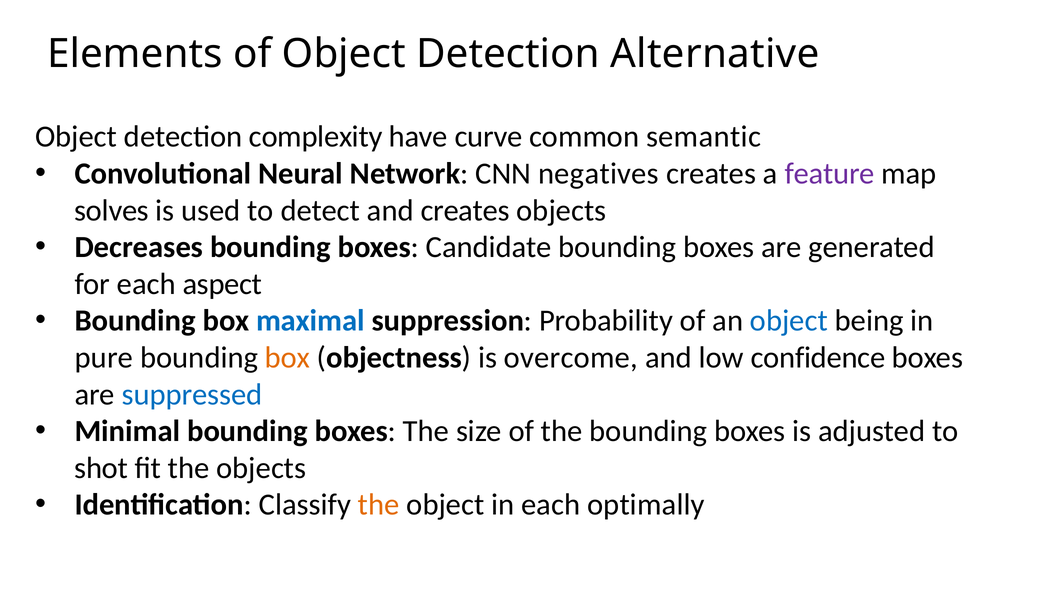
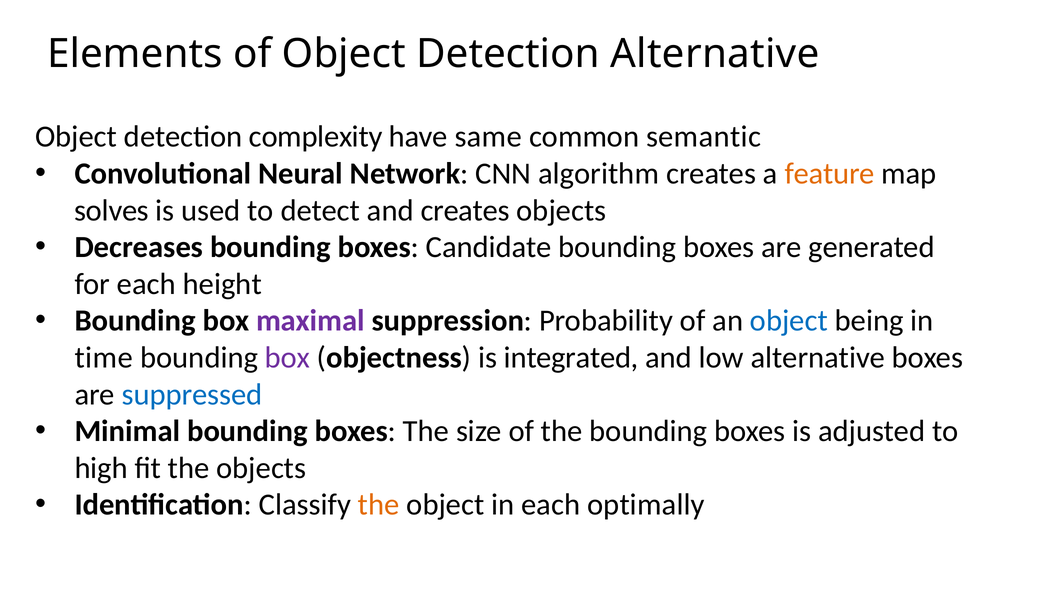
curve: curve -> same
negatives: negatives -> algorithm
feature colour: purple -> orange
aspect: aspect -> height
maximal colour: blue -> purple
pure: pure -> time
box at (288, 358) colour: orange -> purple
overcome: overcome -> integrated
low confidence: confidence -> alternative
shot: shot -> high
